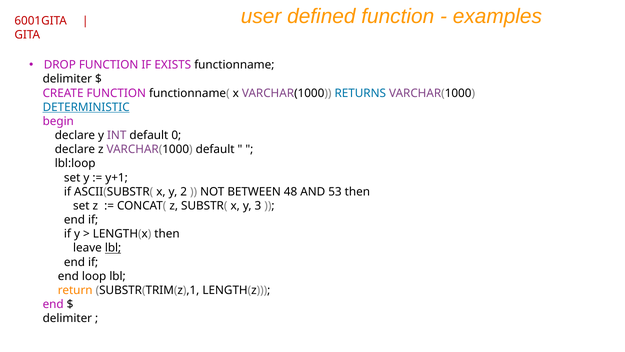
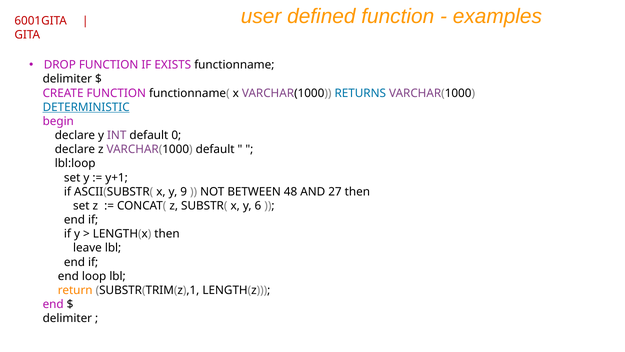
2: 2 -> 9
53: 53 -> 27
3: 3 -> 6
lbl at (113, 248) underline: present -> none
